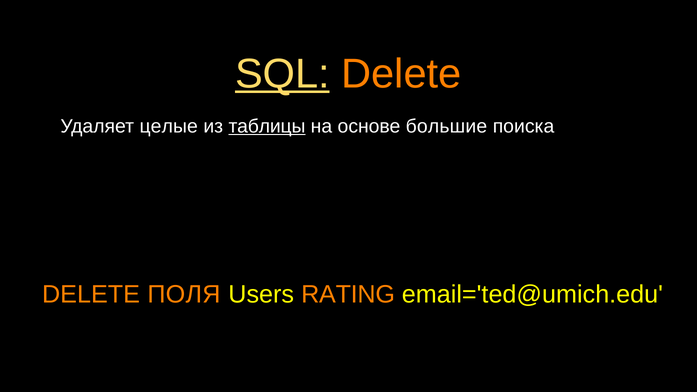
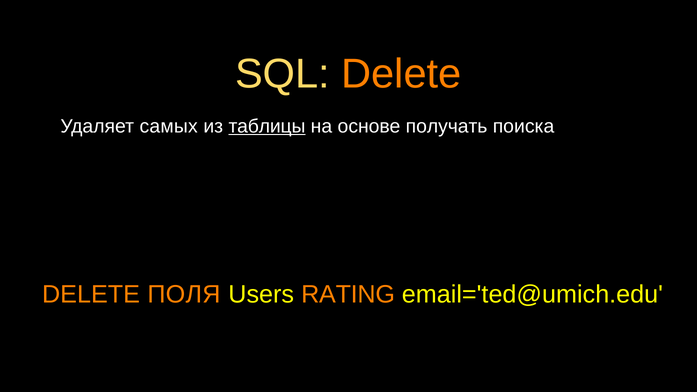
SQL underline: present -> none
целые: целые -> самых
большие: большие -> получать
